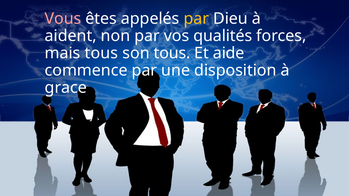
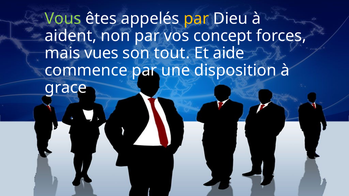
Vous colour: pink -> light green
qualités: qualités -> concept
mais tous: tous -> vues
son tous: tous -> tout
